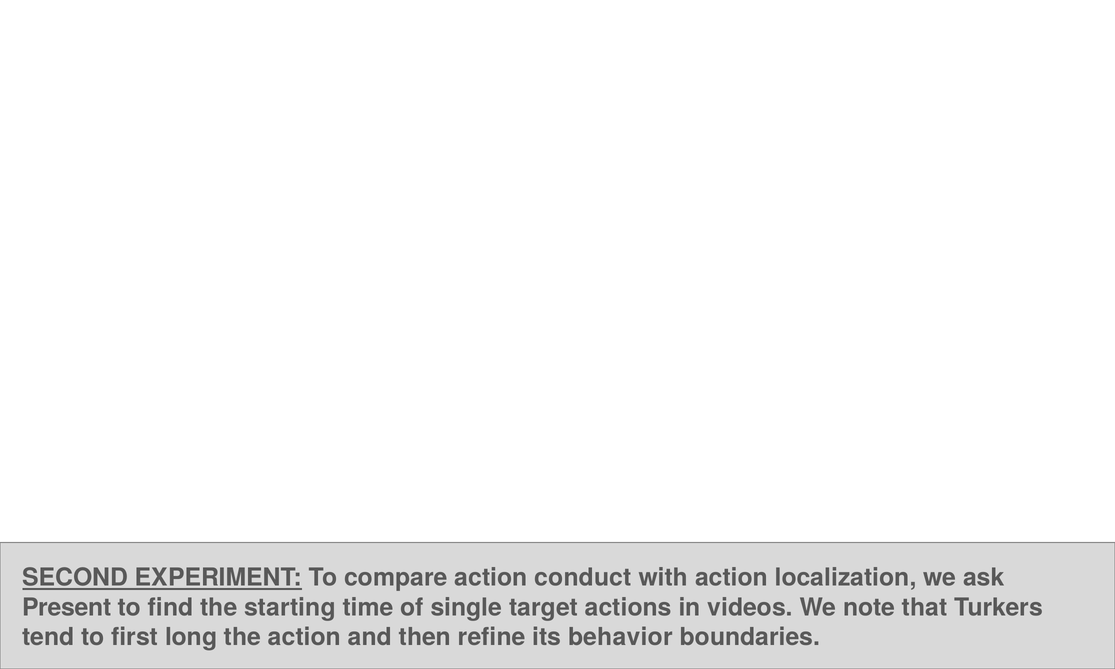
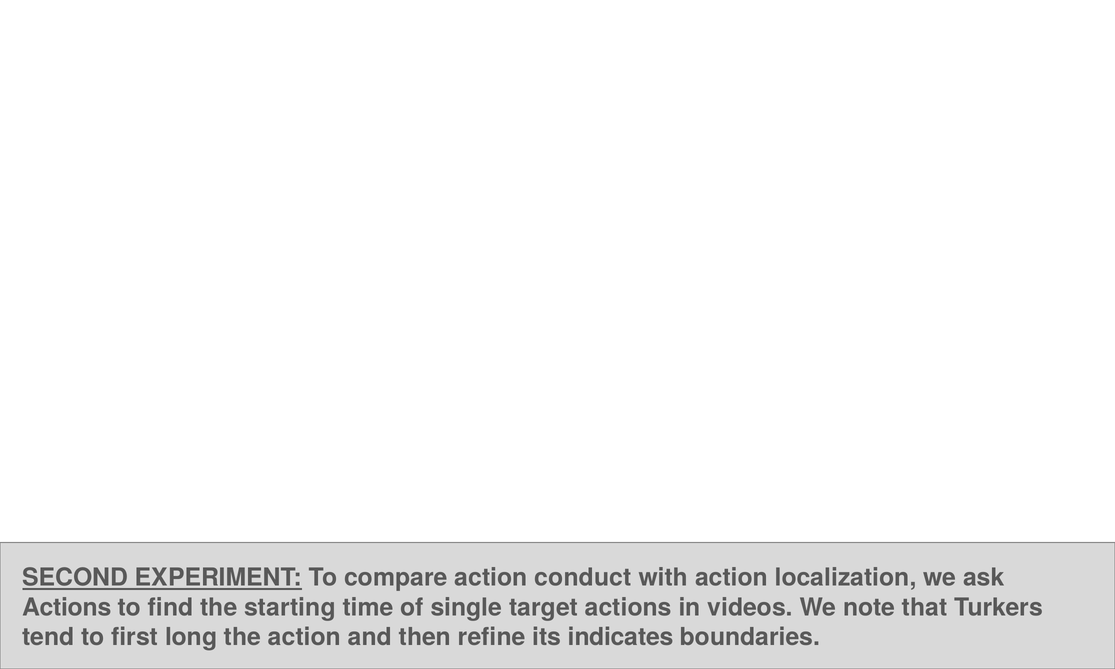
Present at (67, 608): Present -> Actions
behavior: behavior -> indicates
